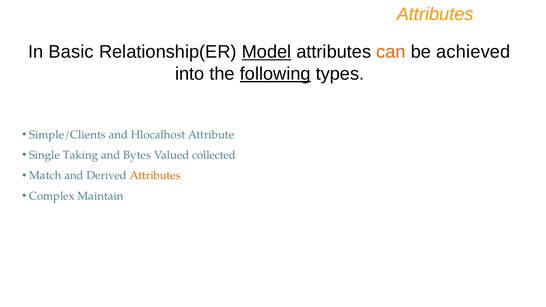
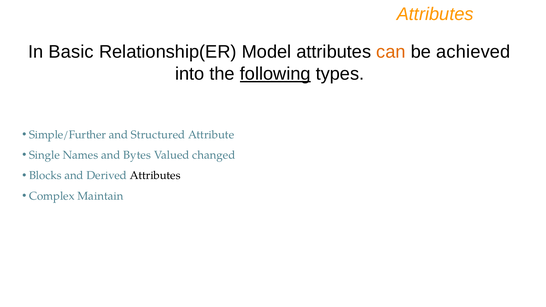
Model underline: present -> none
Simple/Clients: Simple/Clients -> Simple/Further
Hlocalhost: Hlocalhost -> Structured
Taking: Taking -> Names
collected: collected -> changed
Match: Match -> Blocks
Attributes at (155, 176) colour: orange -> black
